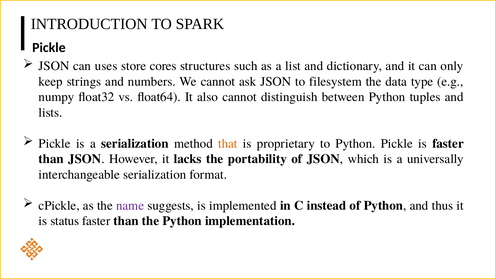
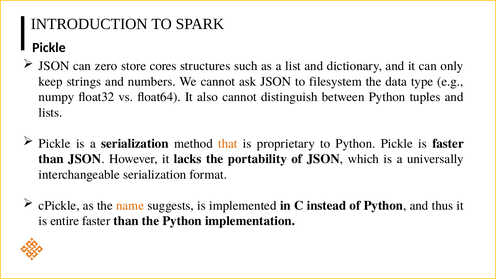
uses: uses -> zero
name colour: purple -> orange
status: status -> entire
